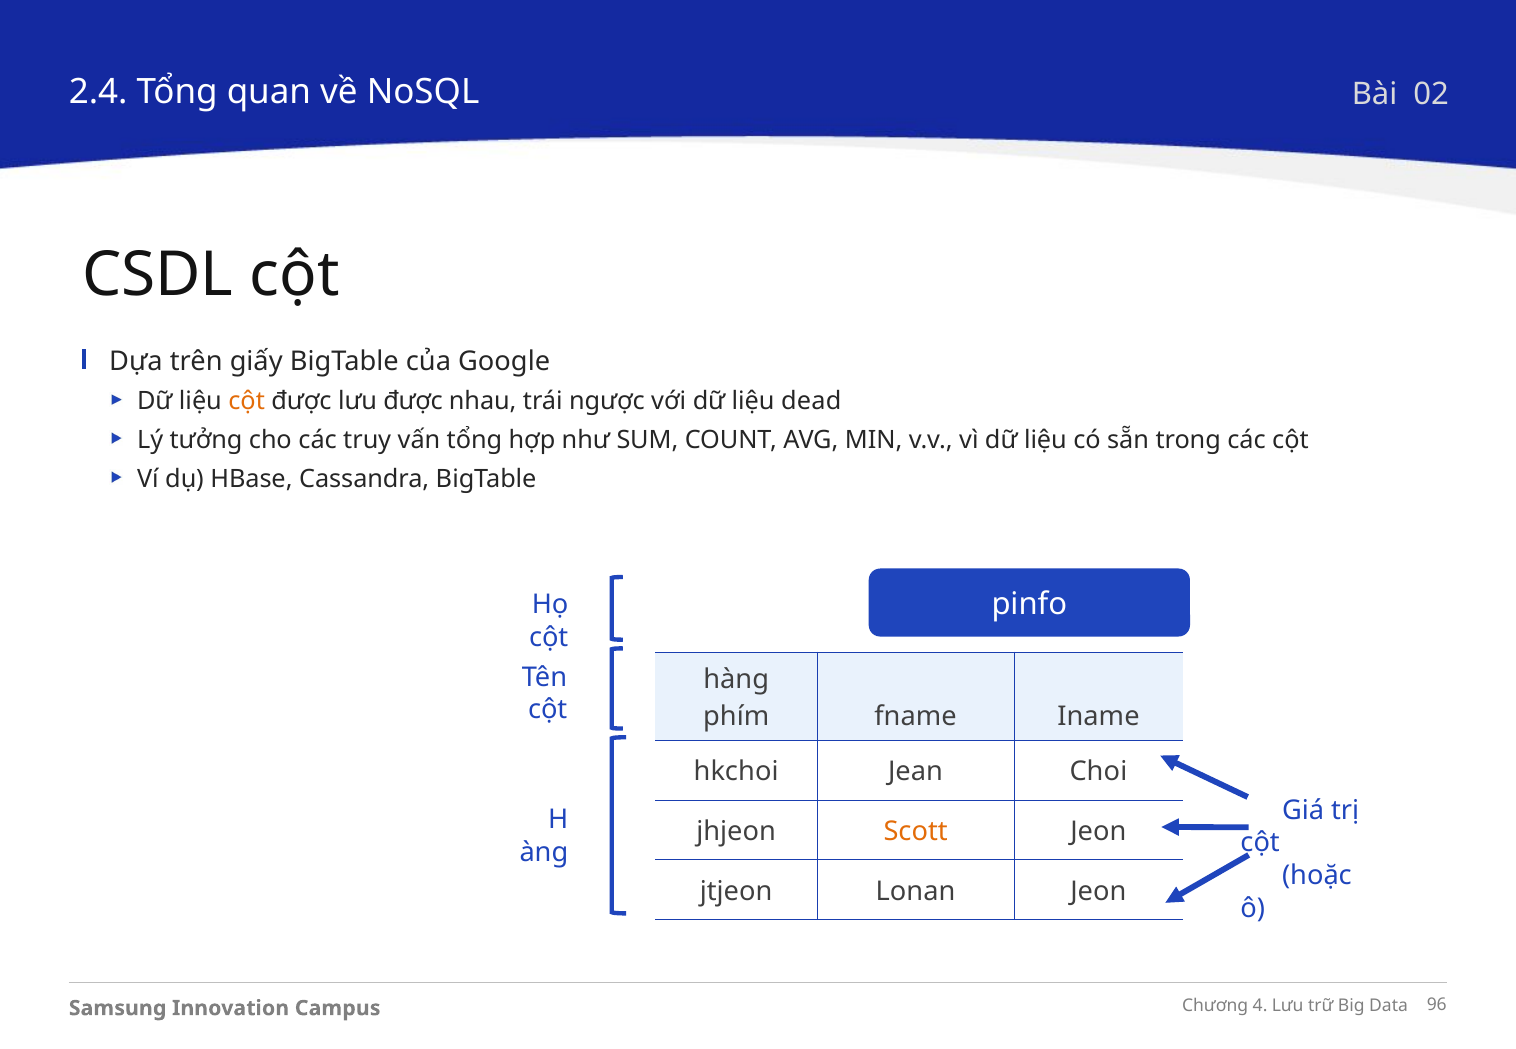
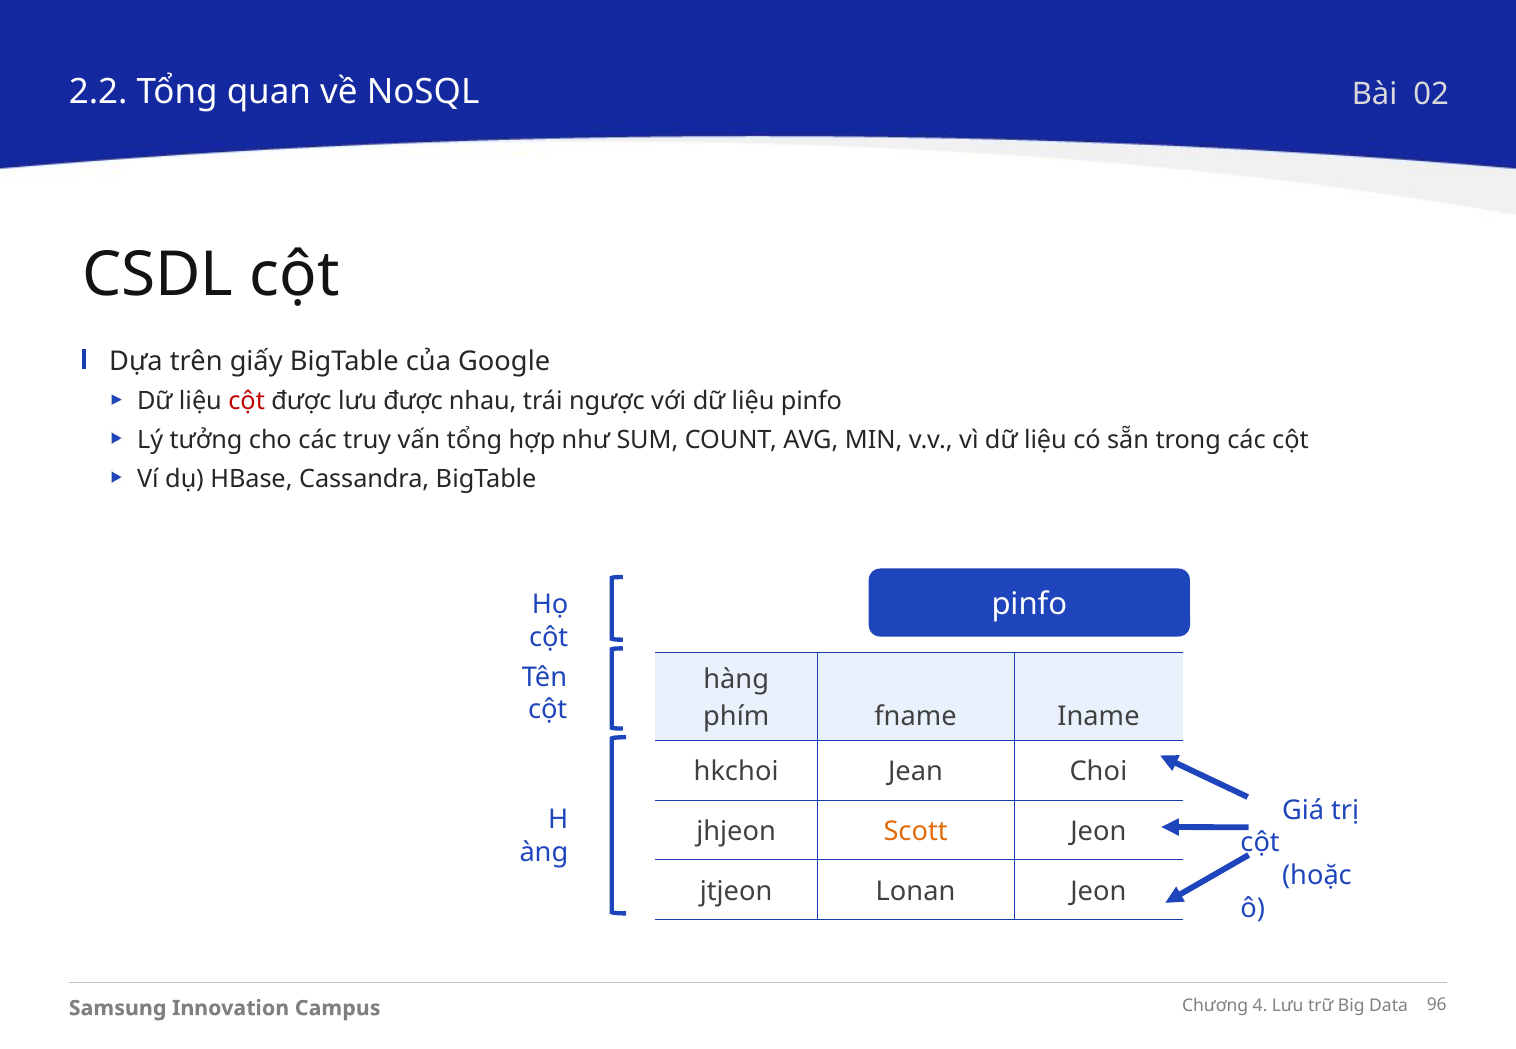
2.4: 2.4 -> 2.2
cột at (247, 401) colour: orange -> red
liệu dead: dead -> pinfo
